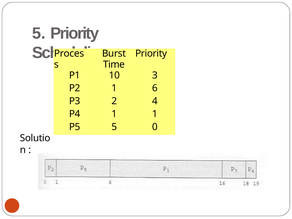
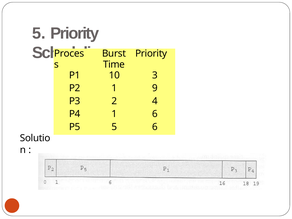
6: 6 -> 9
1 1: 1 -> 6
5 0: 0 -> 6
